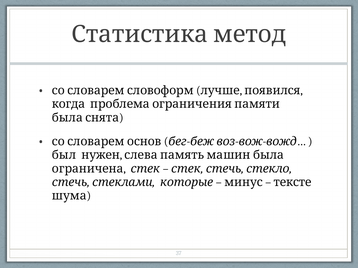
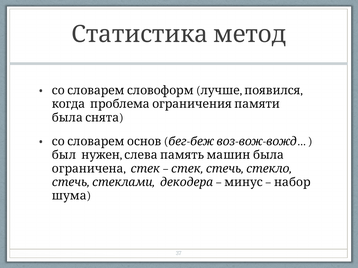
которые: которые -> декодера
тексте: тексте -> набор
